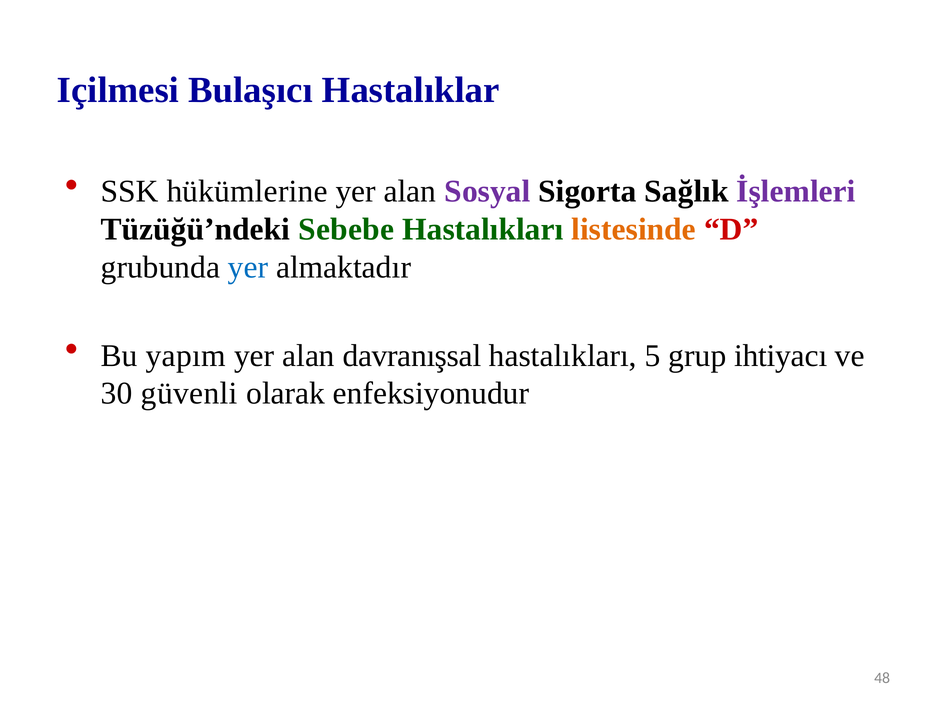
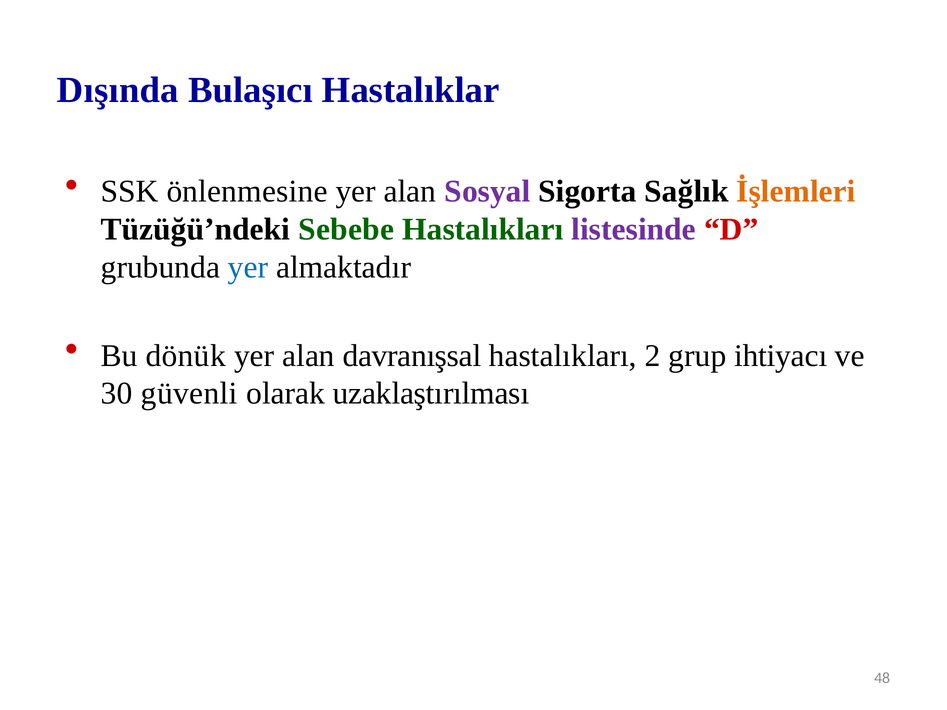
Içilmesi: Içilmesi -> Dışında
hükümlerine: hükümlerine -> önlenmesine
İşlemleri colour: purple -> orange
listesinde colour: orange -> purple
yapım: yapım -> dönük
5: 5 -> 2
enfeksiyonudur: enfeksiyonudur -> uzaklaştırılması
